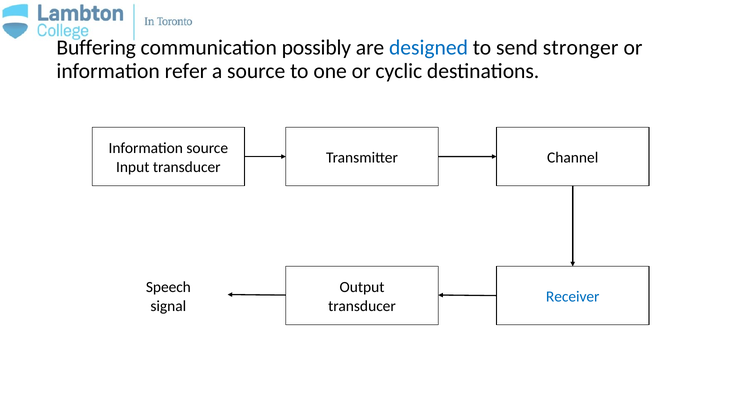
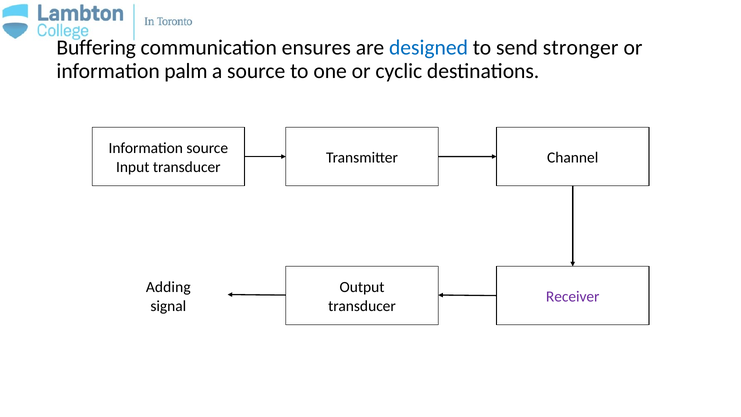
possibly: possibly -> ensures
refer: refer -> palm
Speech: Speech -> Adding
Receiver colour: blue -> purple
